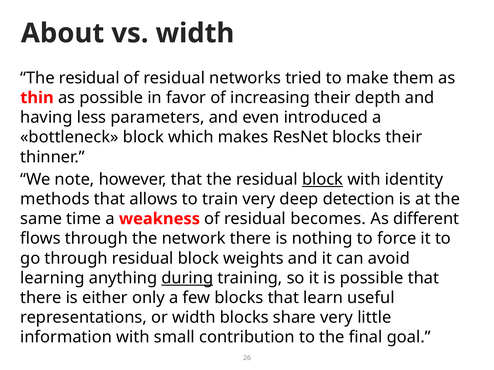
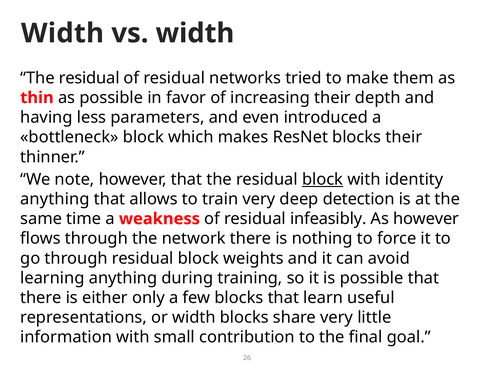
About at (63, 33): About -> Width
methods at (55, 199): methods -> anything
becomes: becomes -> infeasibly
As different: different -> however
during underline: present -> none
